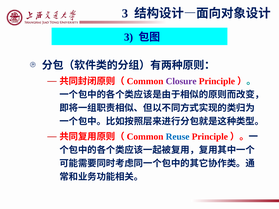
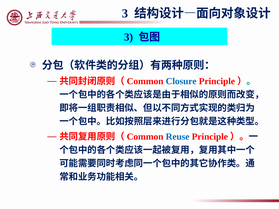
Closure colour: purple -> blue
